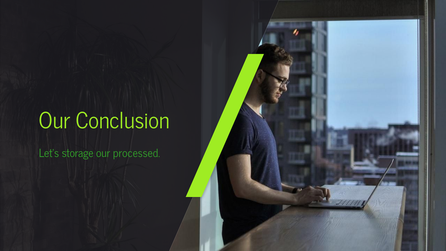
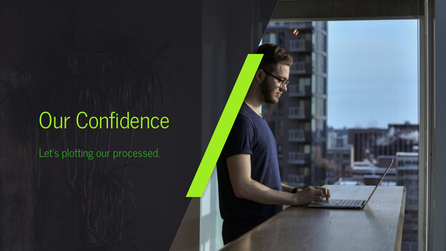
Conclusion: Conclusion -> Confidence
storage: storage -> plotting
